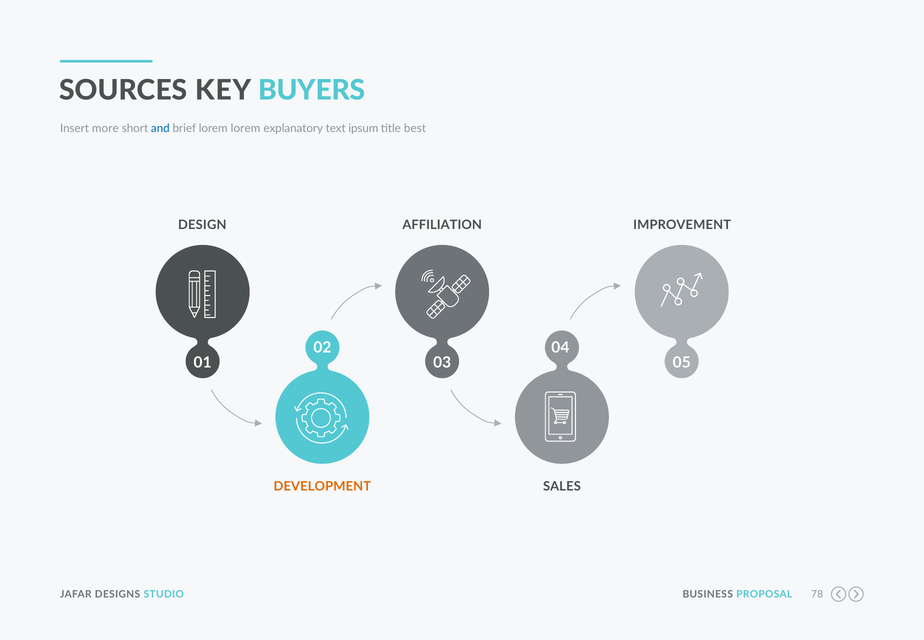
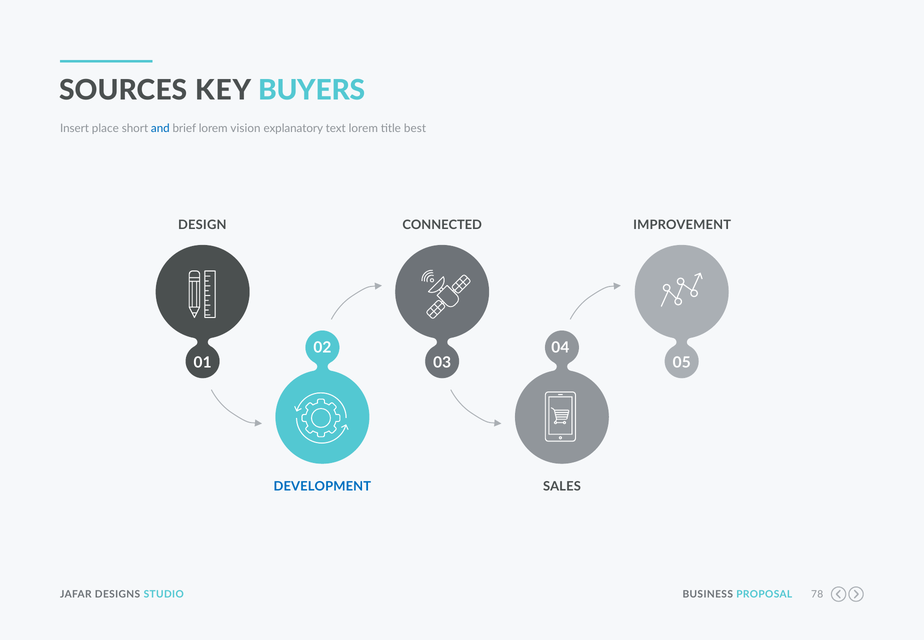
more: more -> place
lorem lorem: lorem -> vision
text ipsum: ipsum -> lorem
AFFILIATION: AFFILIATION -> CONNECTED
DEVELOPMENT colour: orange -> blue
